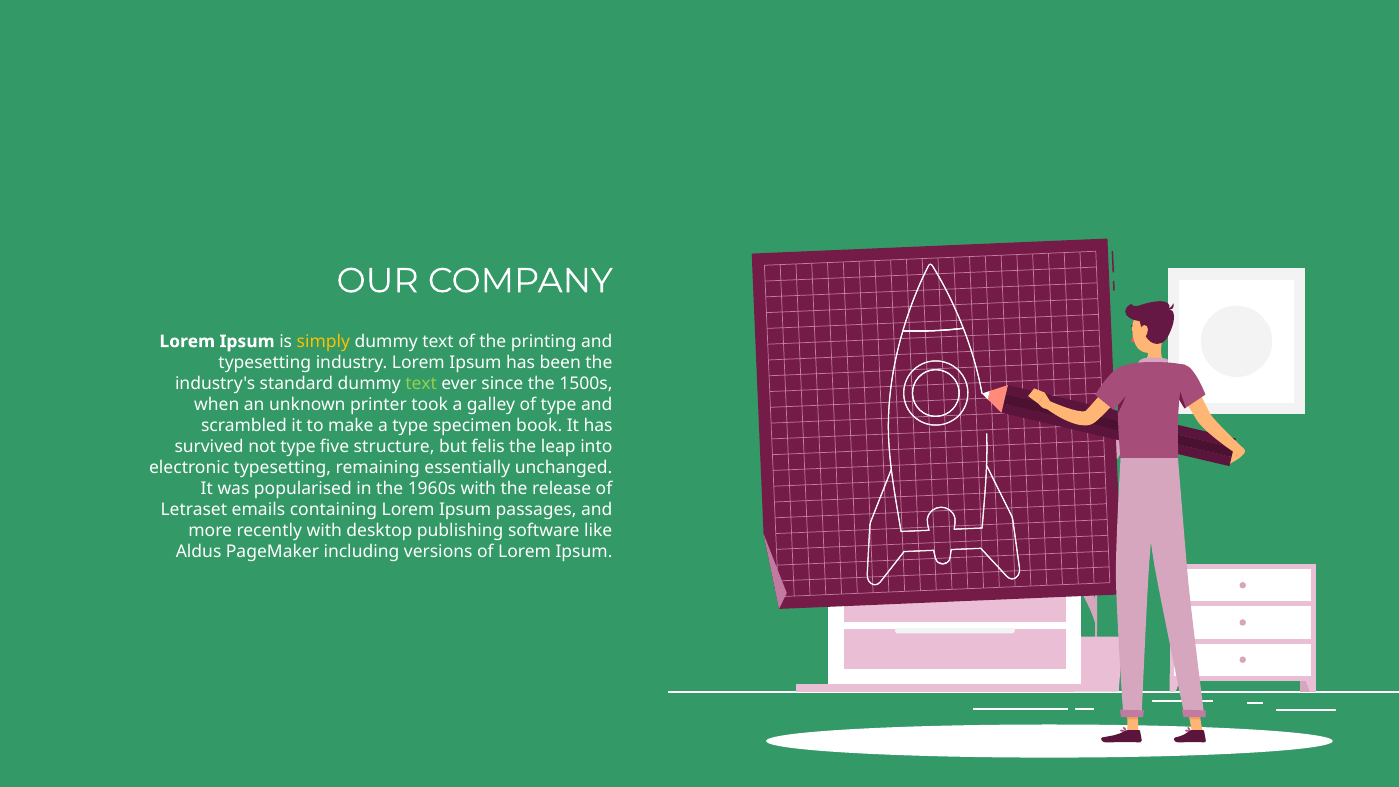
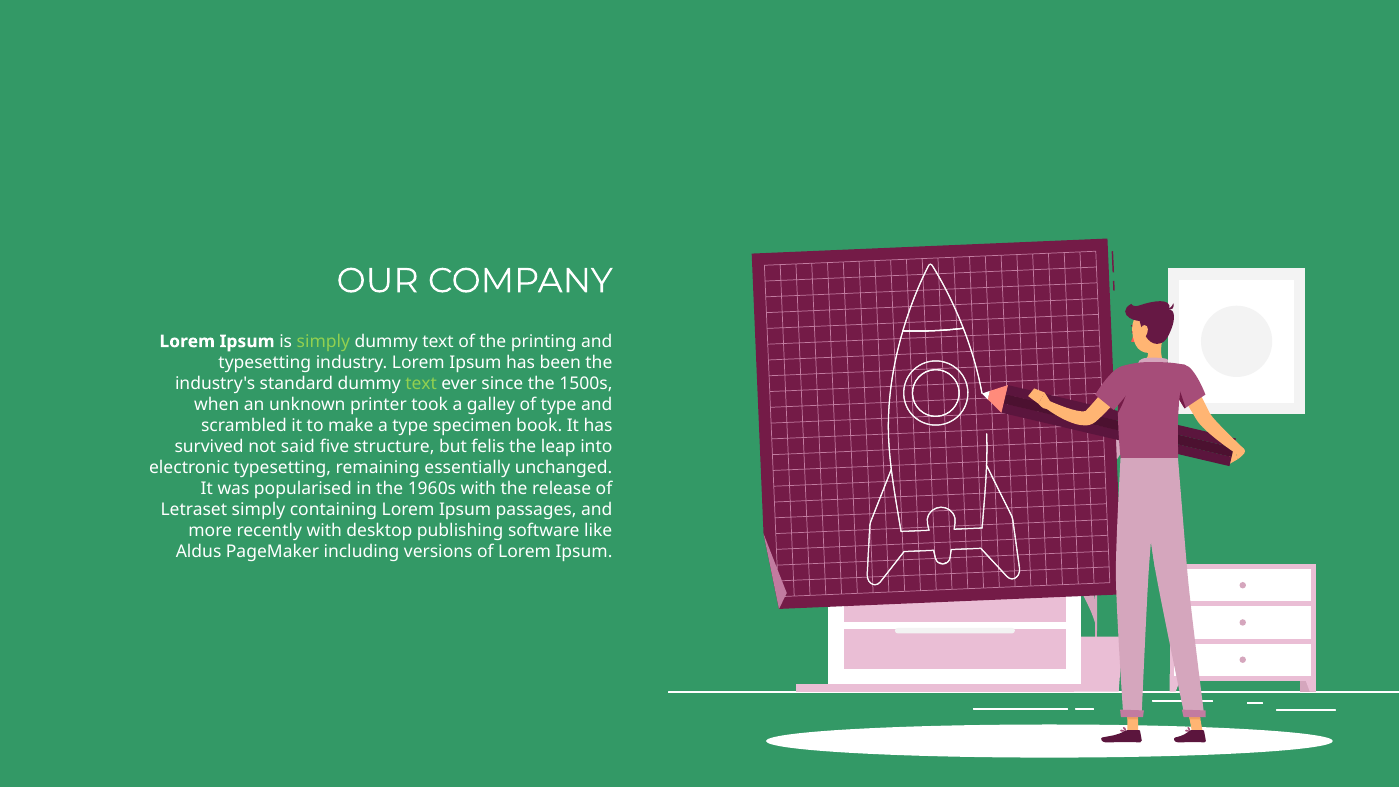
simply at (323, 341) colour: yellow -> light green
not type: type -> said
Letraset emails: emails -> simply
